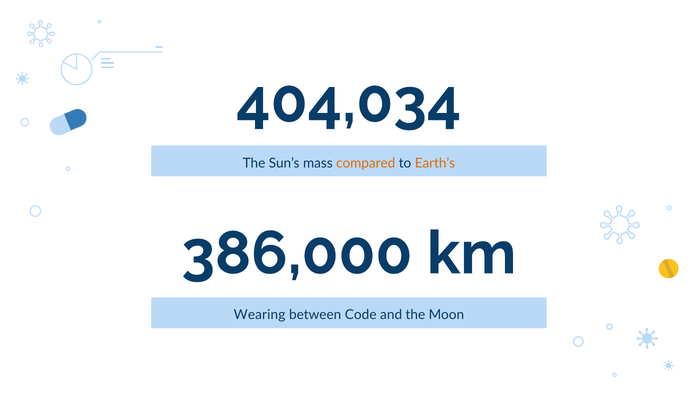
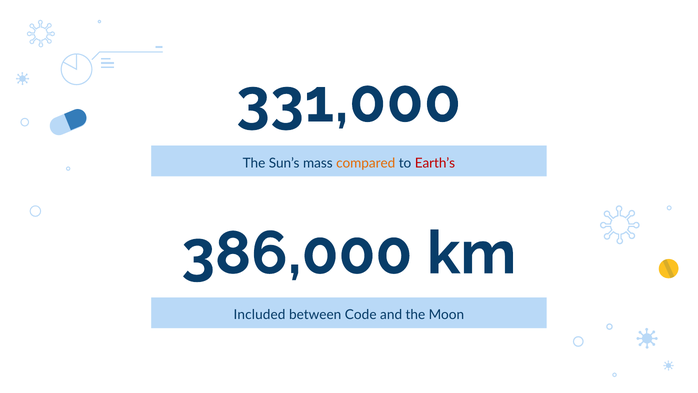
404,034: 404,034 -> 331,000
Earth’s colour: orange -> red
Wearing: Wearing -> Included
